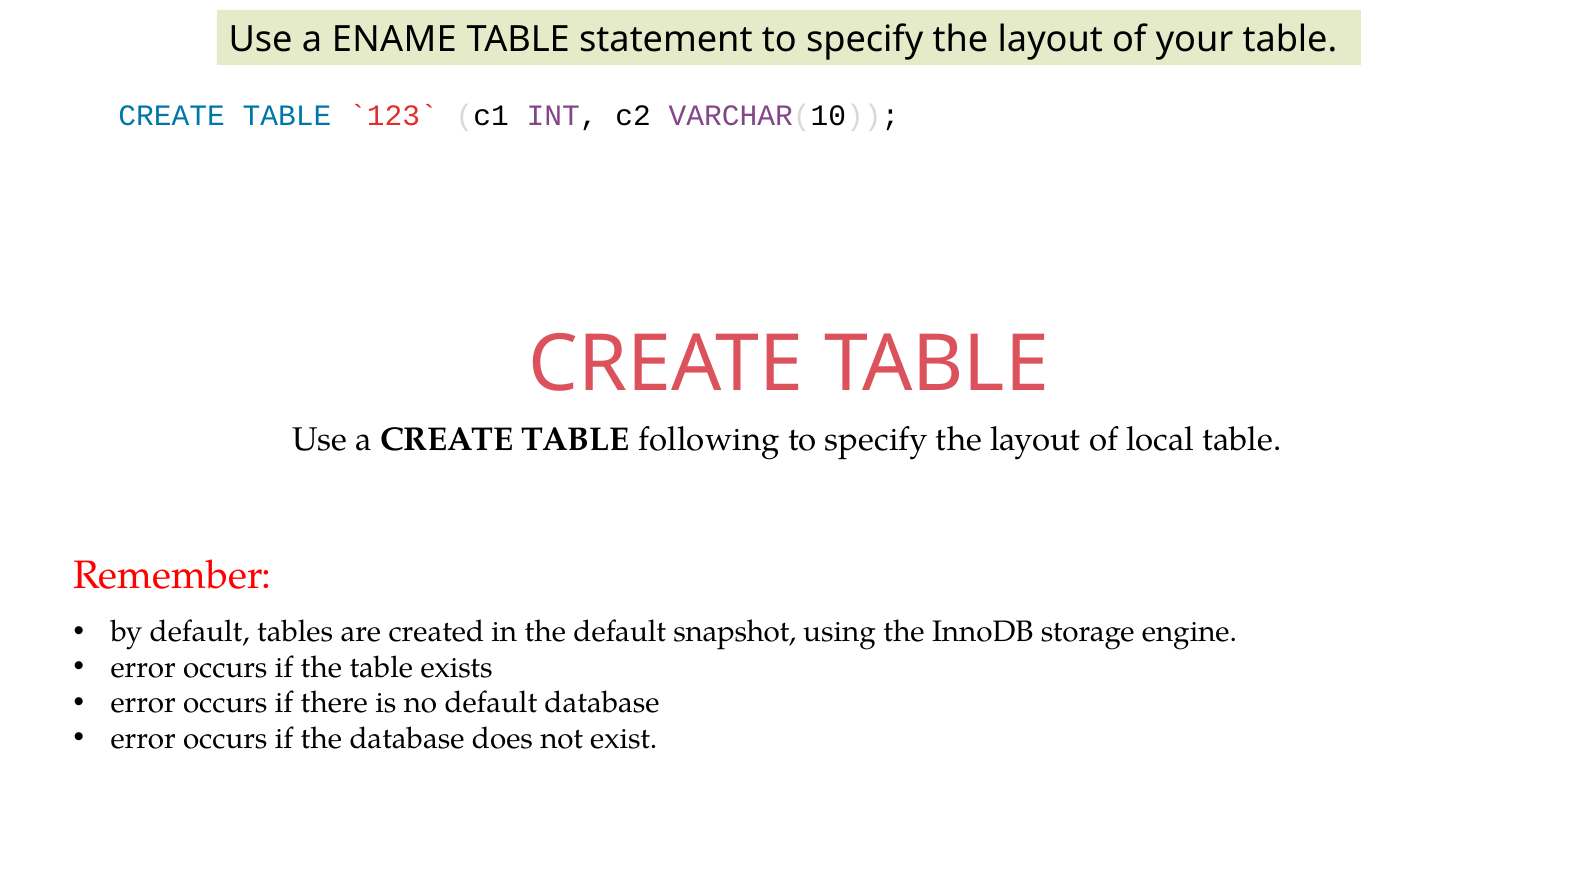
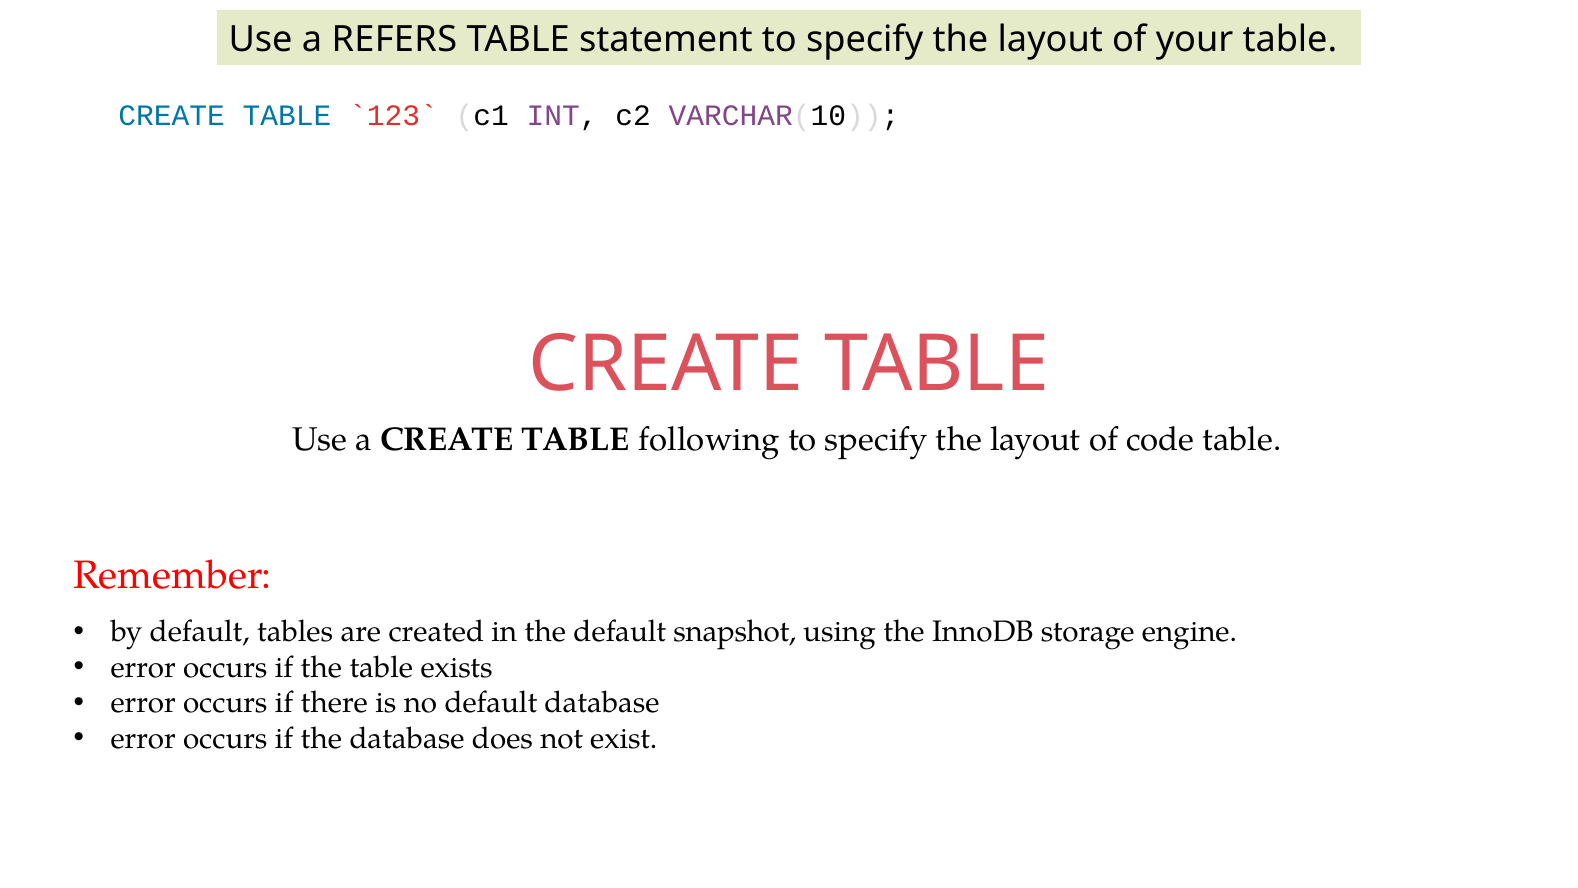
ENAME: ENAME -> REFERS
local: local -> code
